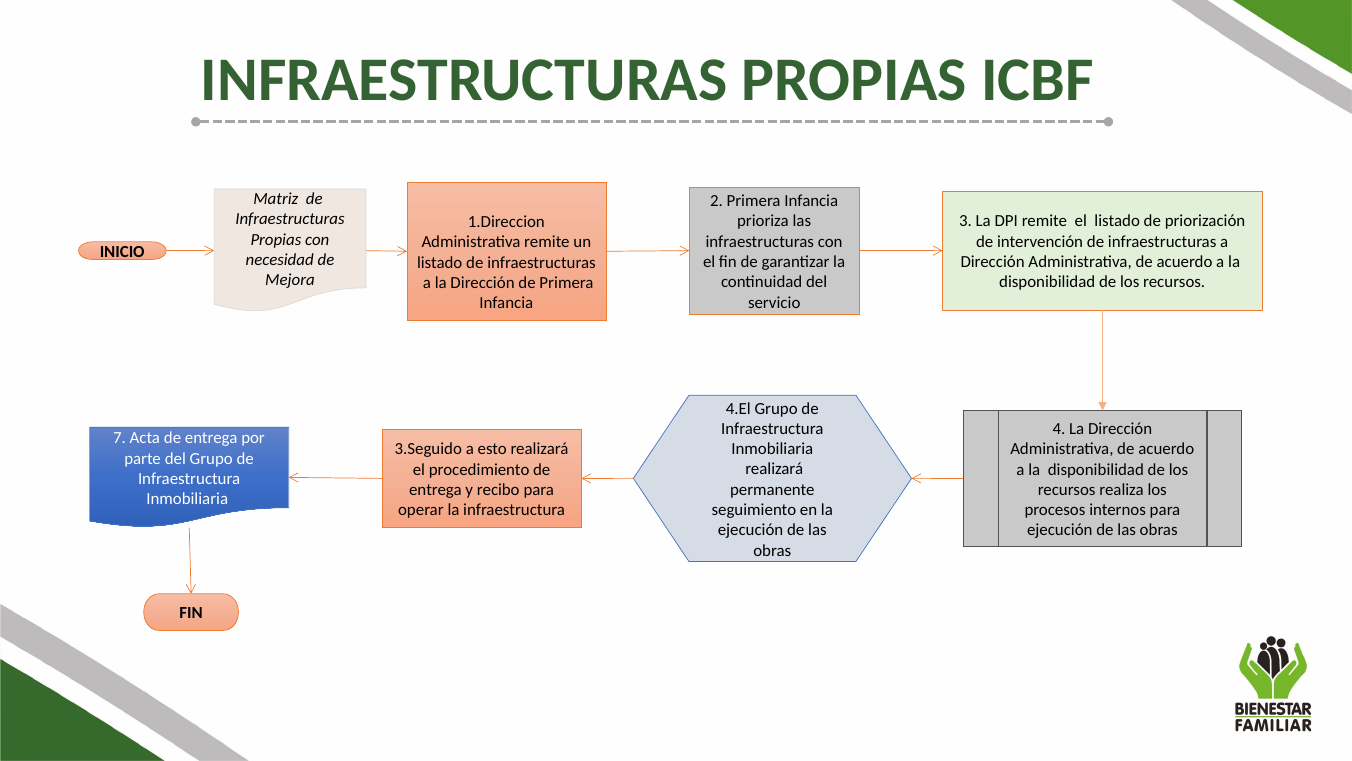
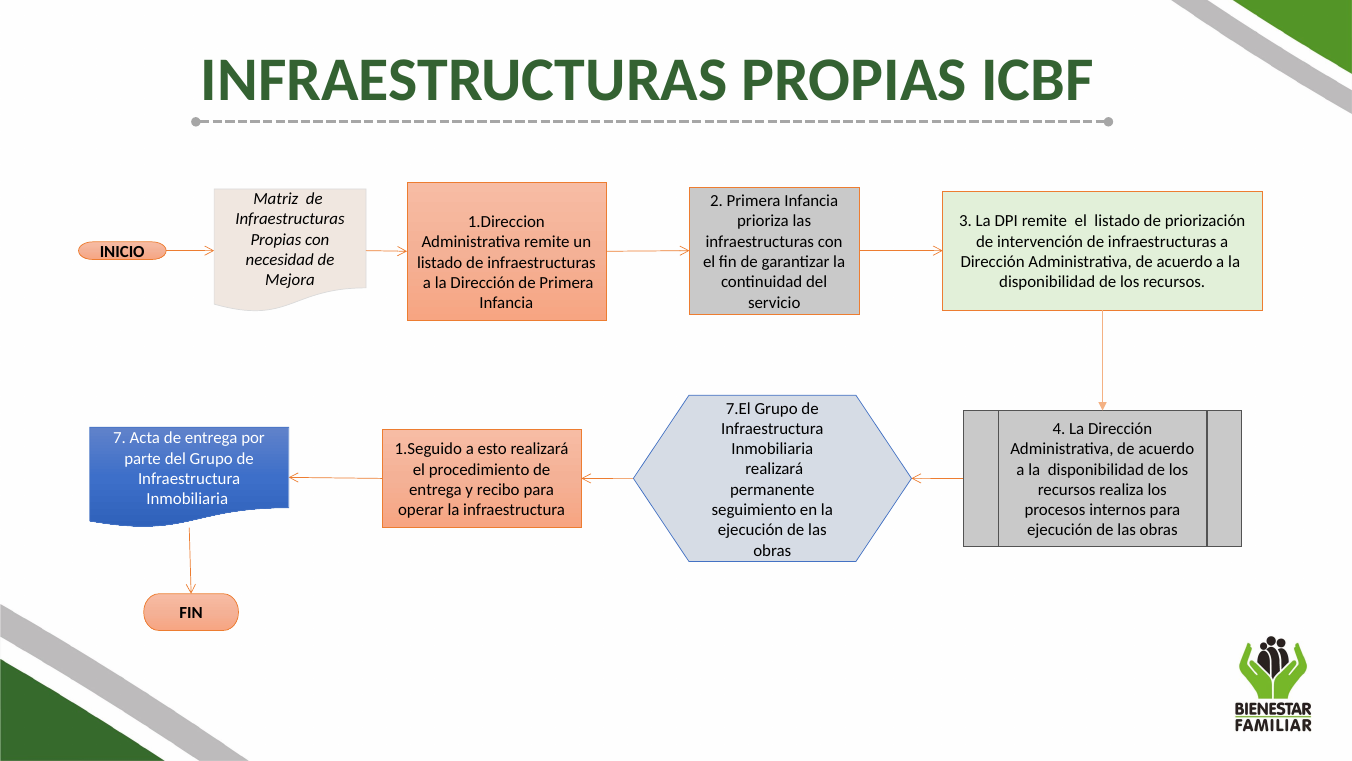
4.El: 4.El -> 7.El
3.Seguido: 3.Seguido -> 1.Seguido
